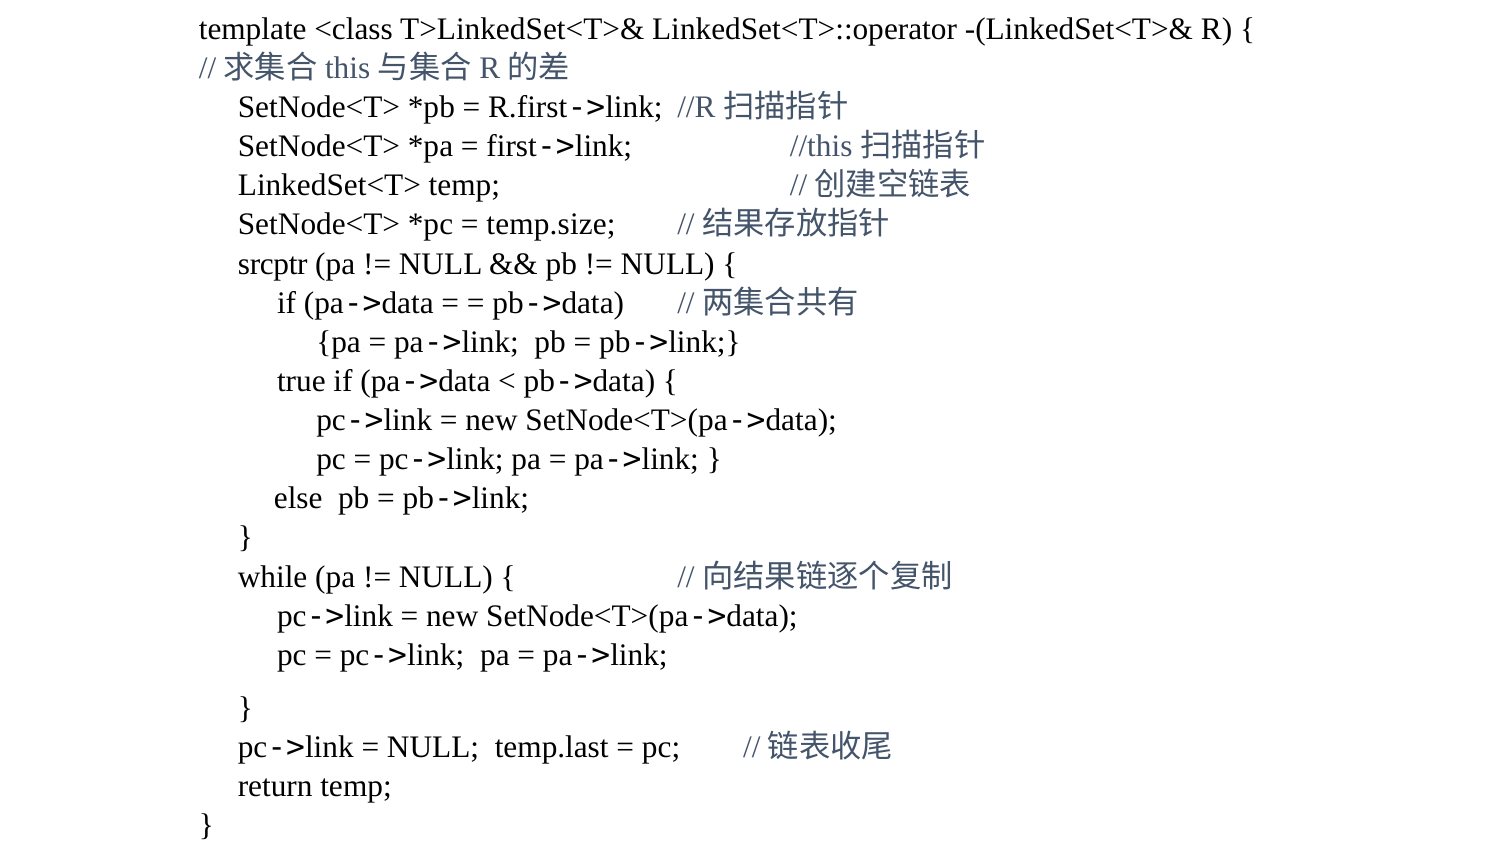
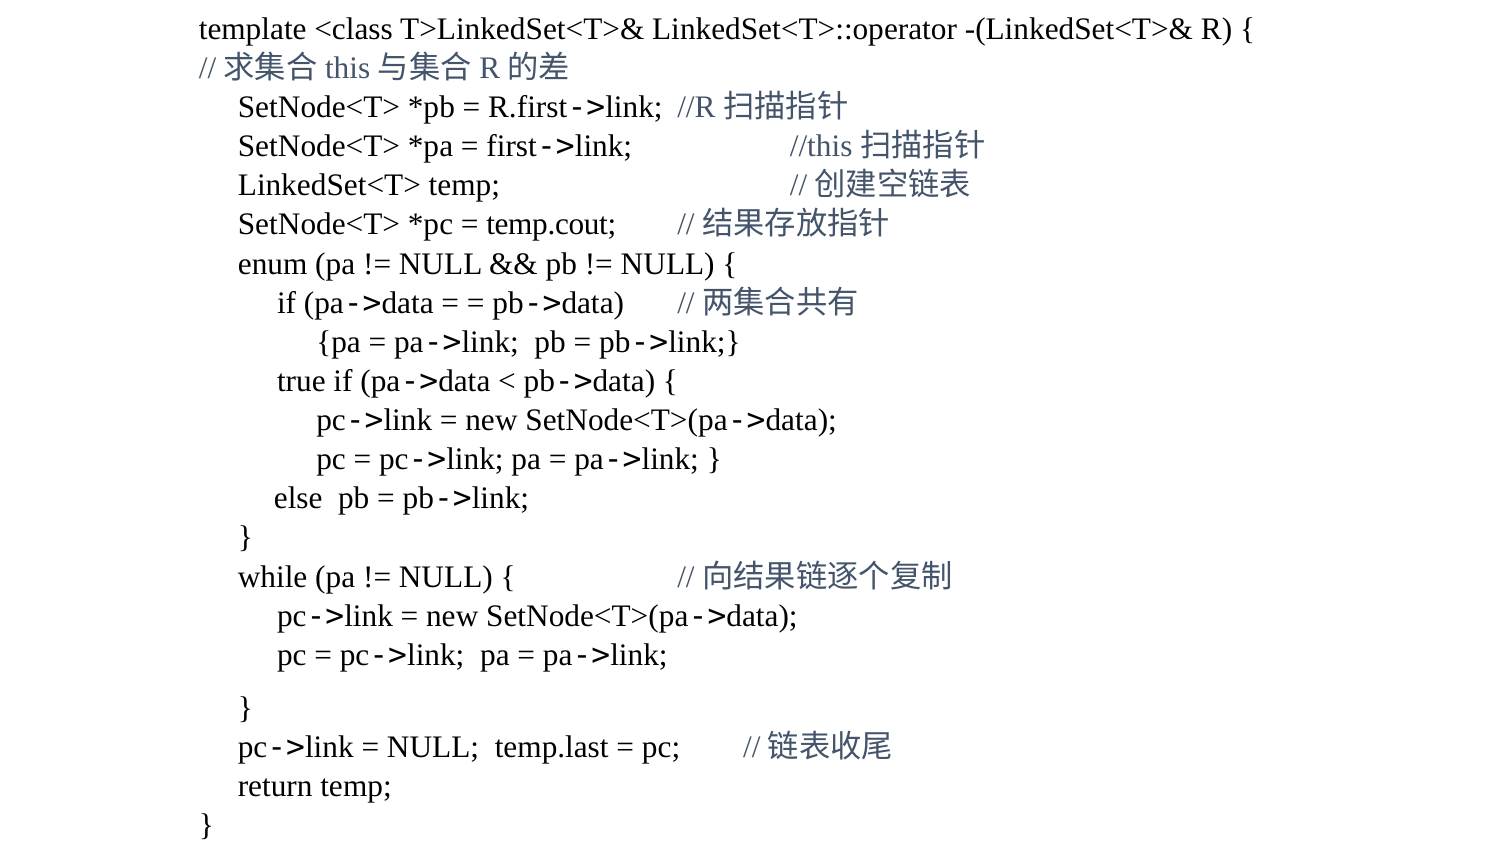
temp.size: temp.size -> temp.cout
srcptr: srcptr -> enum
